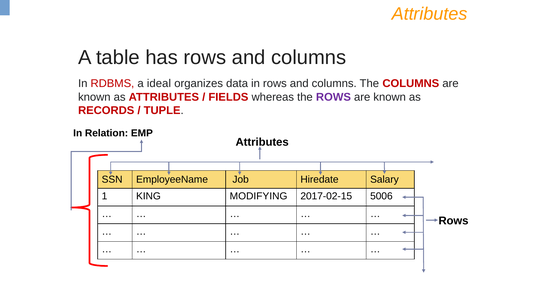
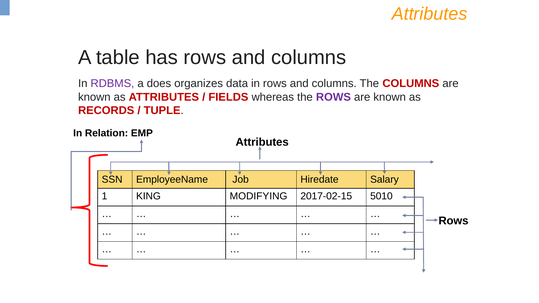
RDBMS colour: red -> purple
ideal: ideal -> does
5006: 5006 -> 5010
